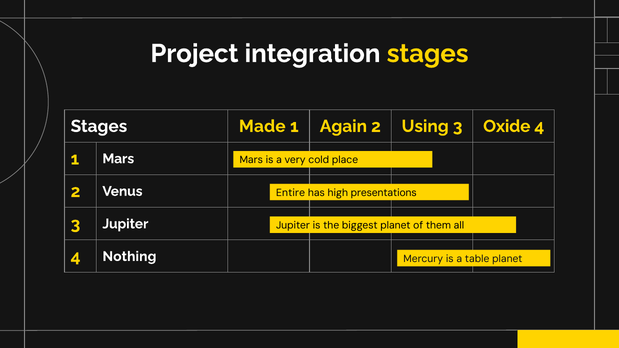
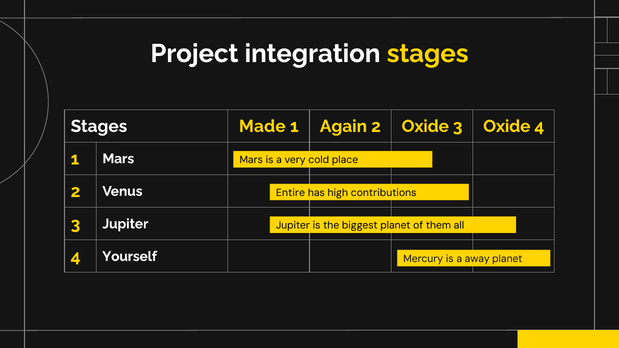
2 Using: Using -> Oxide
presentations: presentations -> contributions
Nothing: Nothing -> Yourself
table: table -> away
